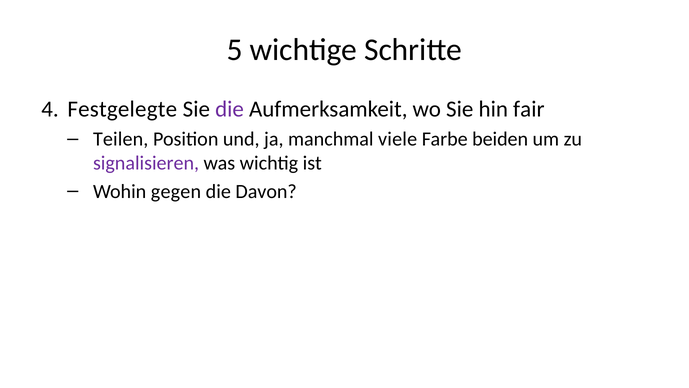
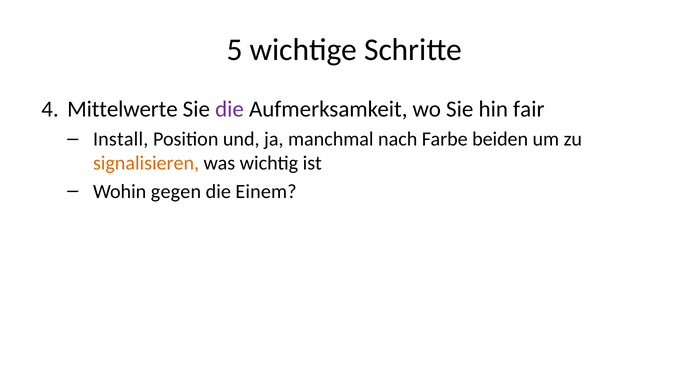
Festgelegte: Festgelegte -> Mittelwerte
Teilen: Teilen -> Install
viele: viele -> nach
signalisieren colour: purple -> orange
Davon: Davon -> Einem
